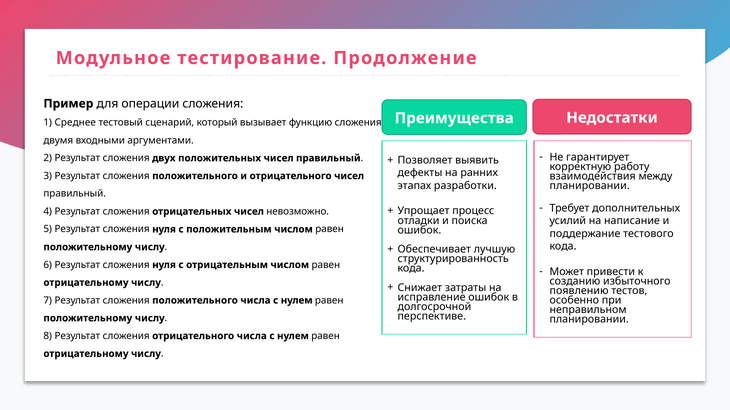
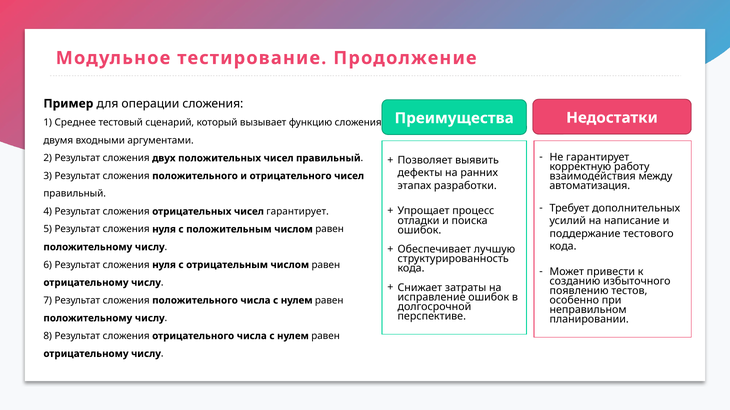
планировании at (590, 186): планировании -> автоматизация
чисел невозможно: невозможно -> гарантирует
